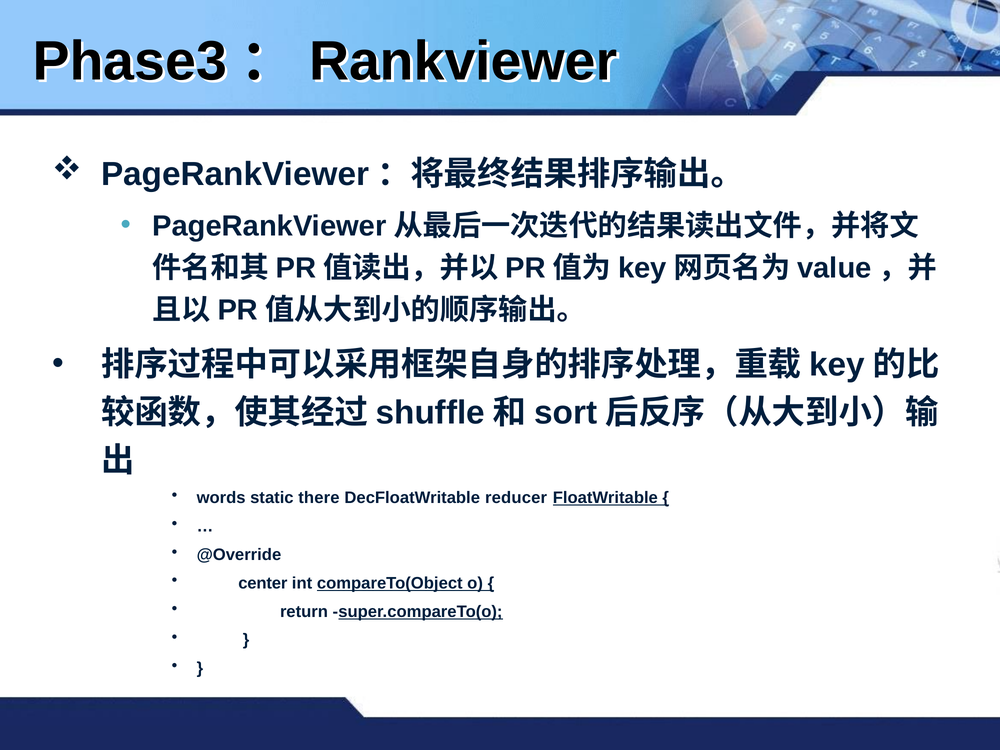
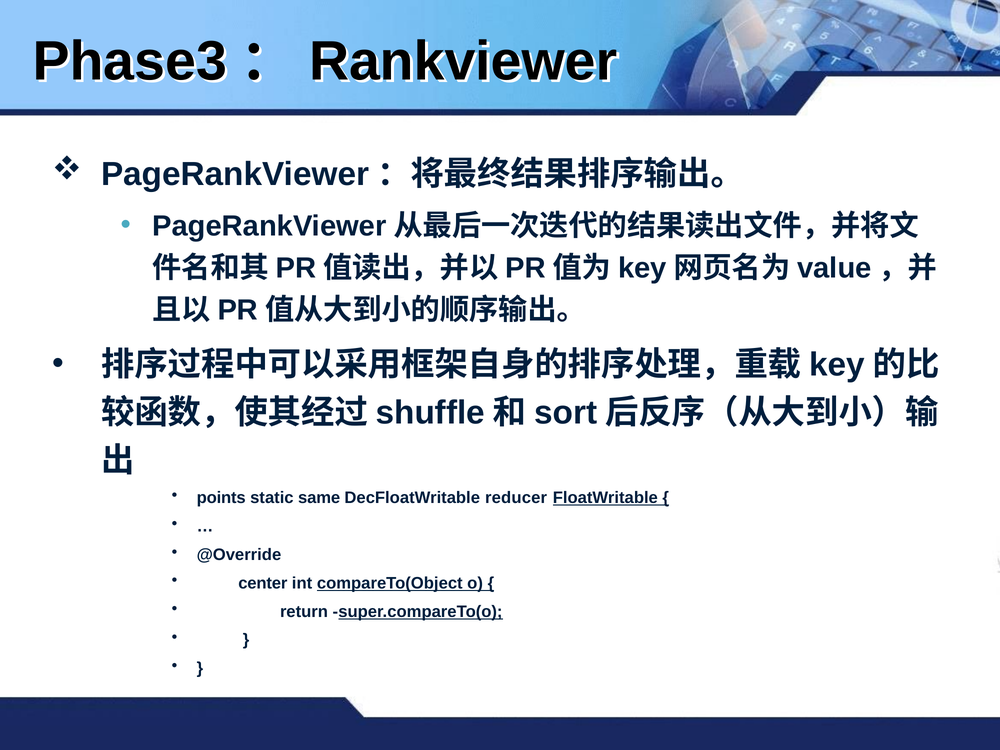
words: words -> points
there: there -> same
